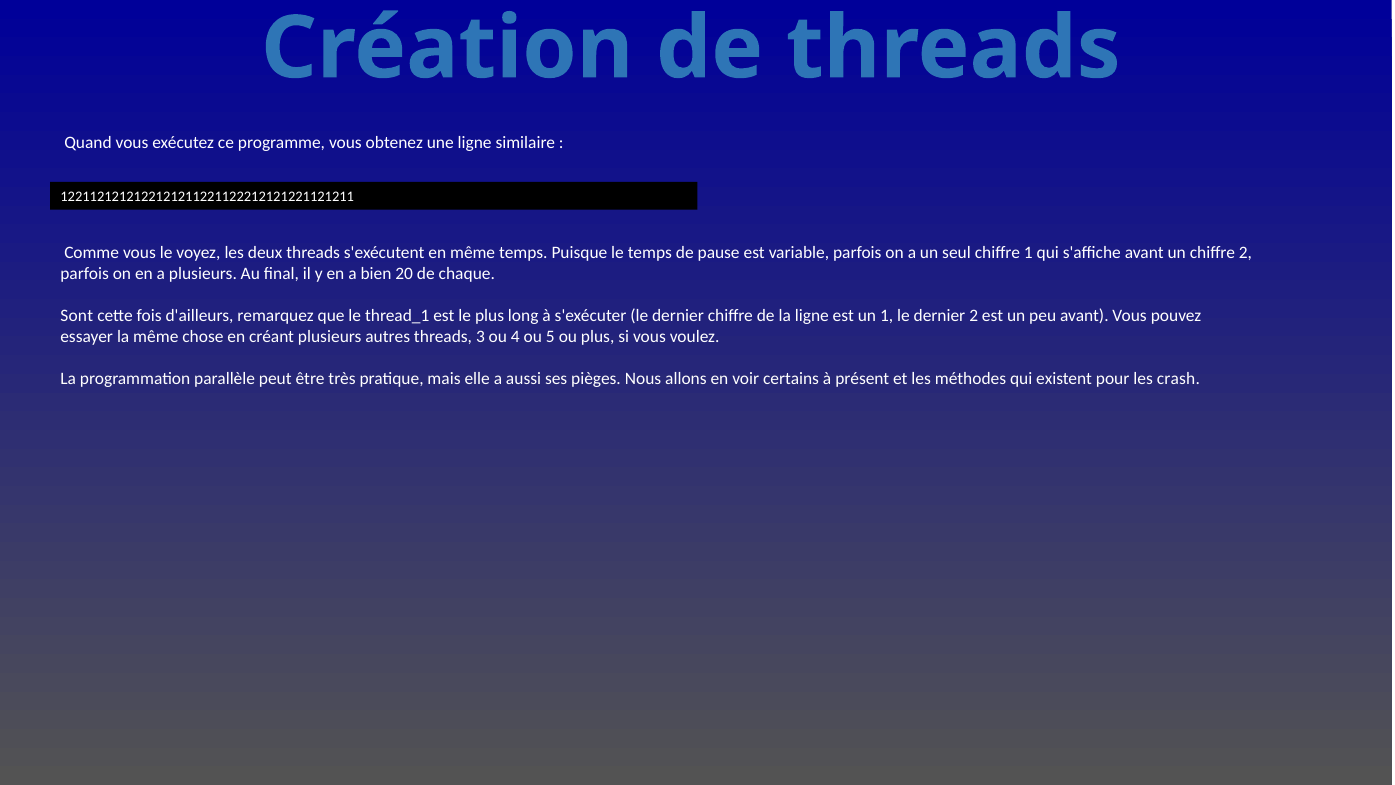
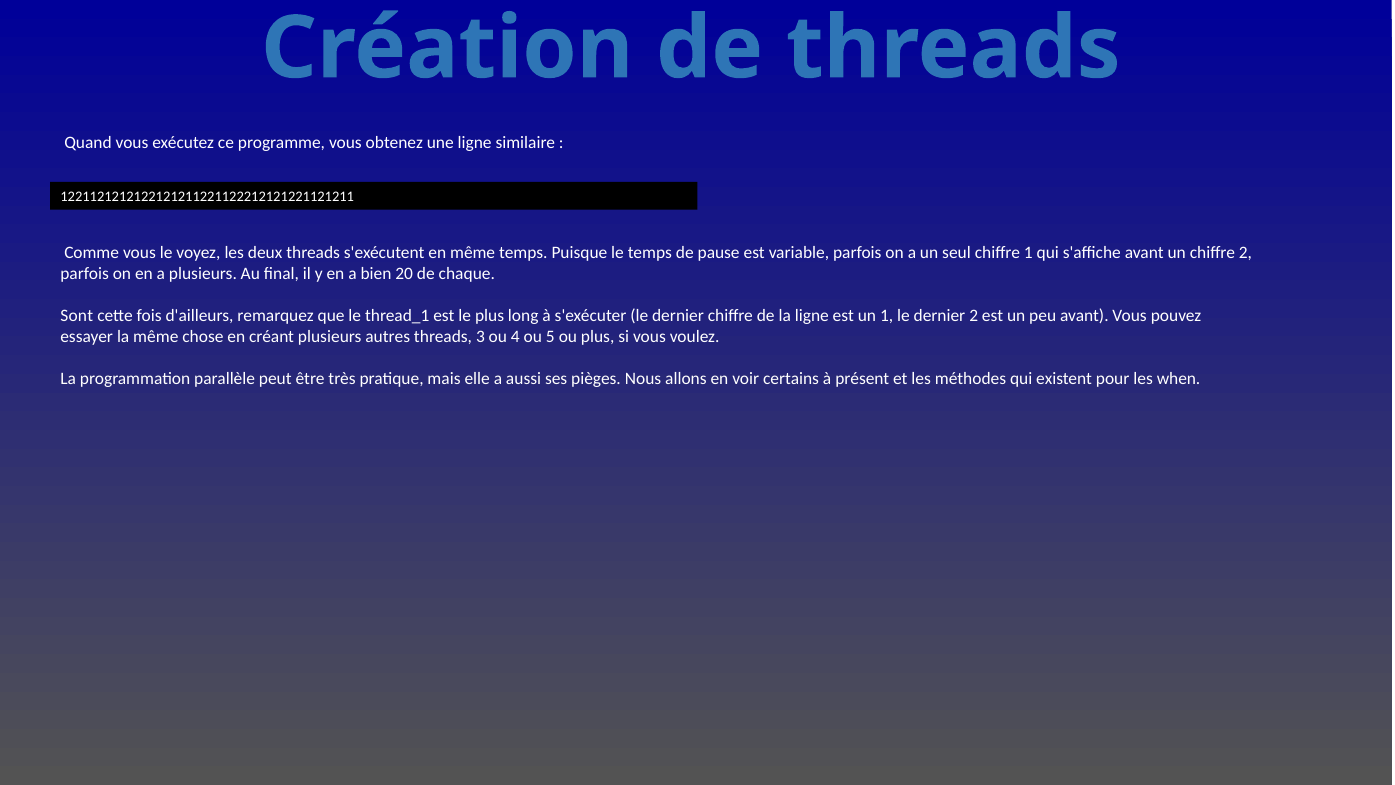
crash: crash -> when
